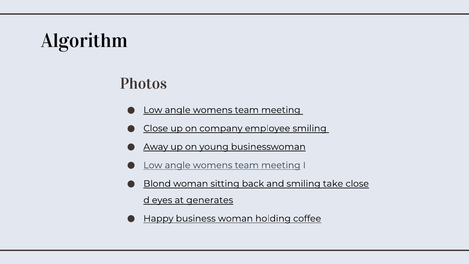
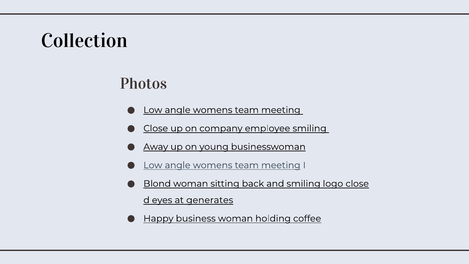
Algorithm: Algorithm -> Collection
take: take -> logo
